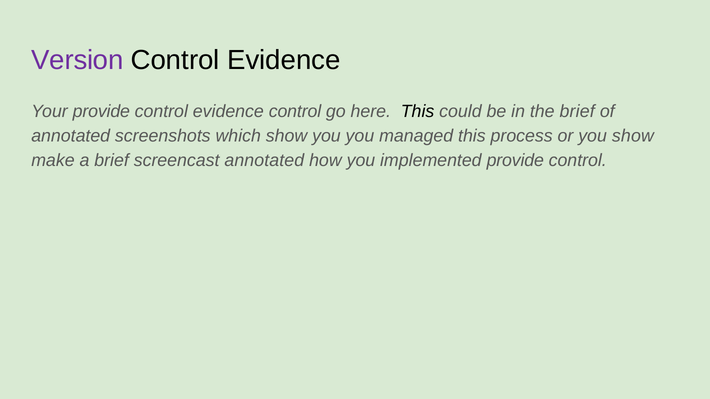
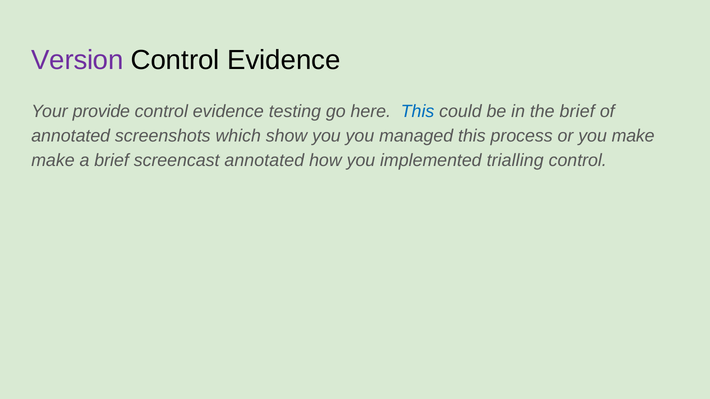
evidence control: control -> testing
This at (418, 112) colour: black -> blue
you show: show -> make
implemented provide: provide -> trialling
